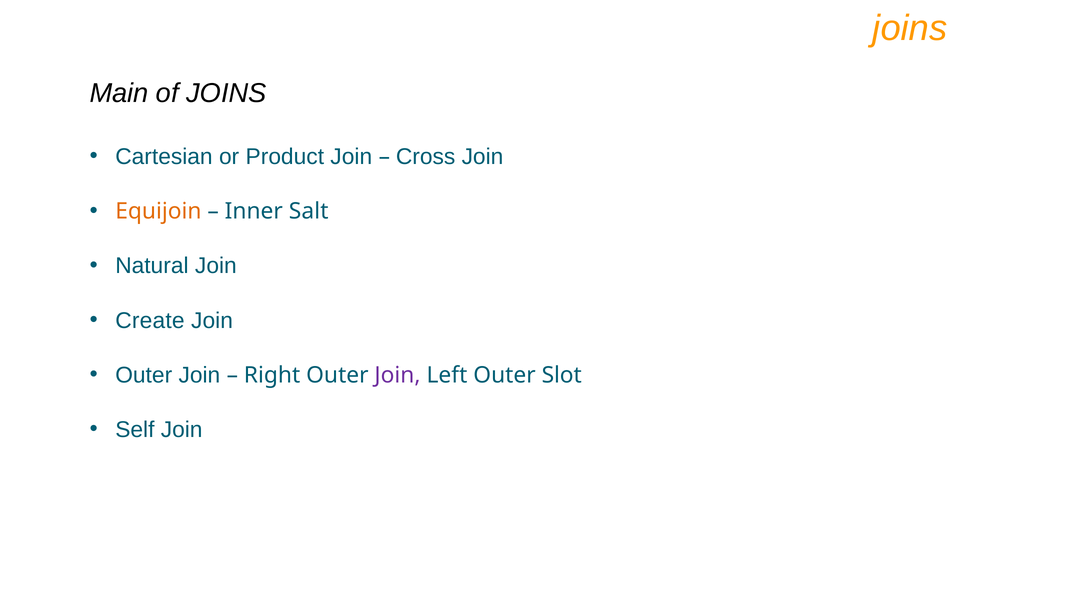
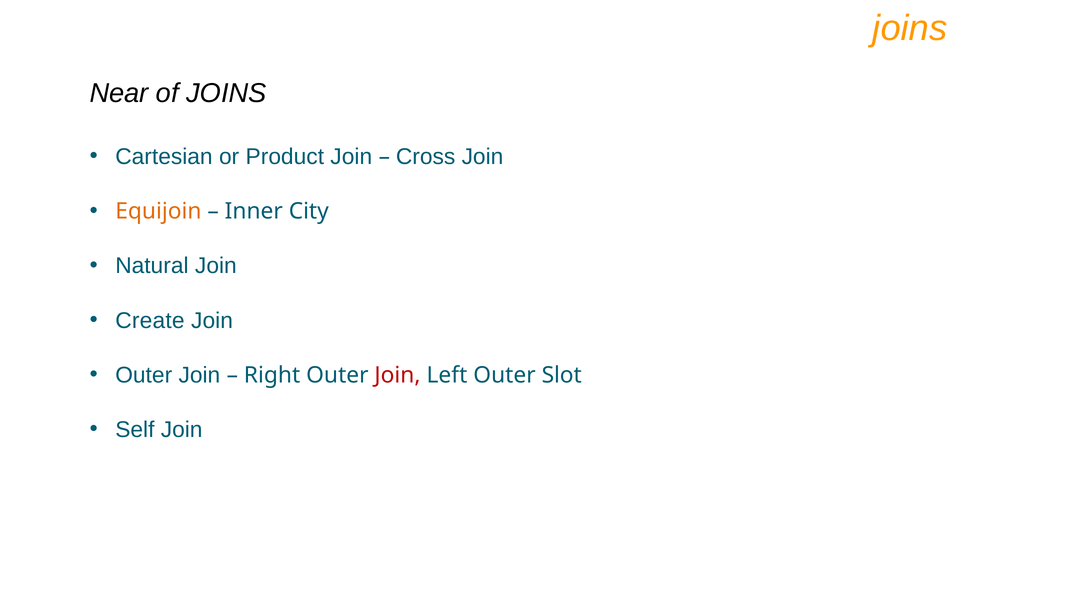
Main: Main -> Near
Salt: Salt -> City
Join at (398, 375) colour: purple -> red
